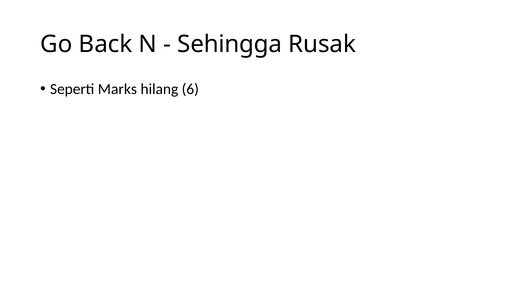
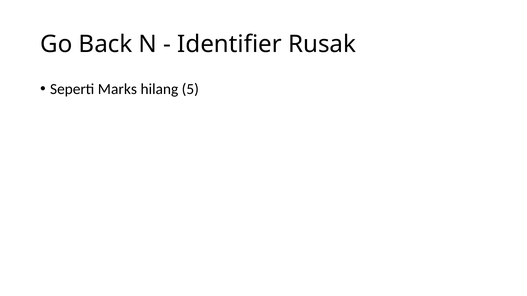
Sehingga: Sehingga -> Identifier
6: 6 -> 5
